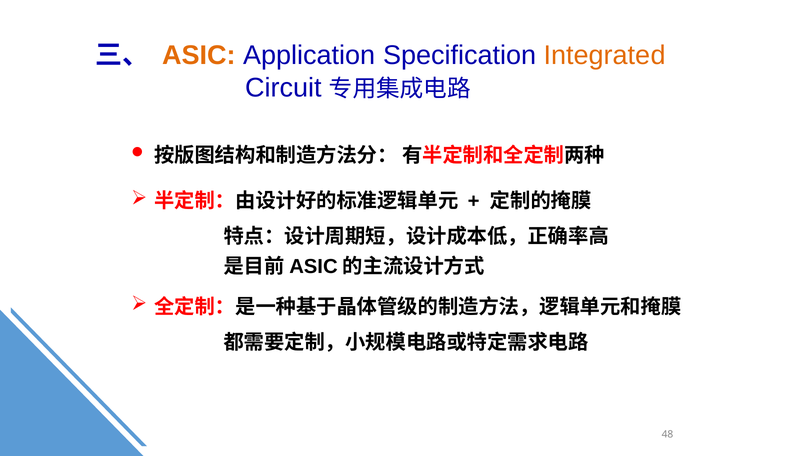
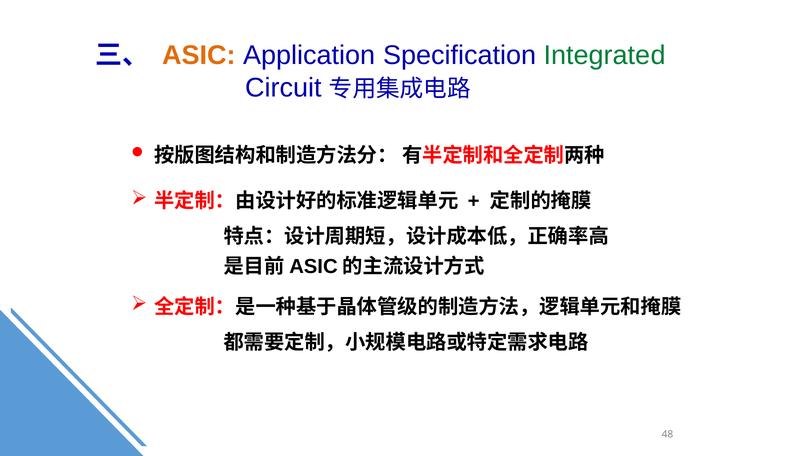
Integrated colour: orange -> green
